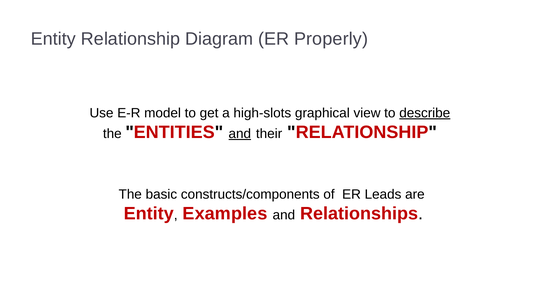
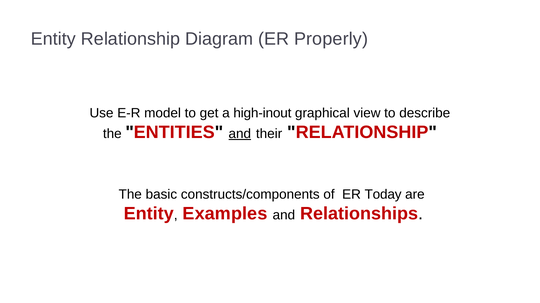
high-slots: high-slots -> high-inout
describe underline: present -> none
Leads: Leads -> Today
